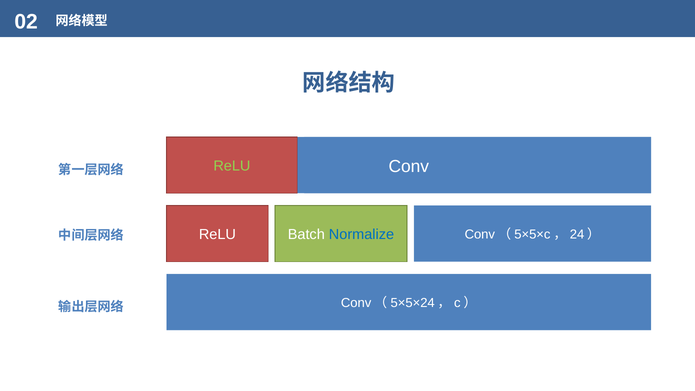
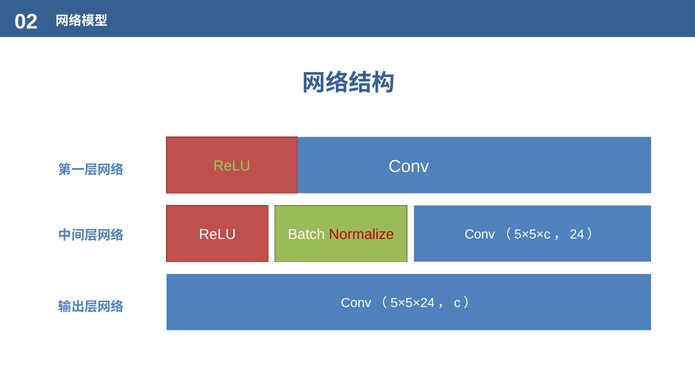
Normalize colour: blue -> red
